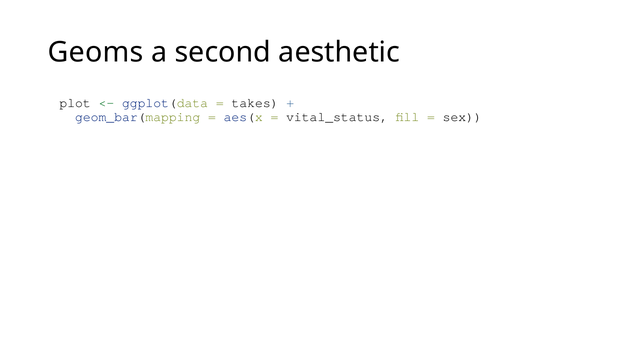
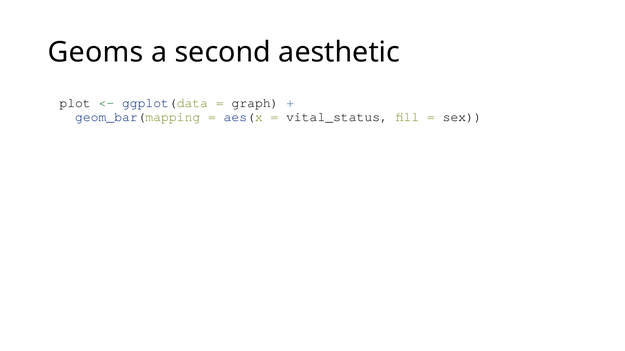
takes: takes -> graph
